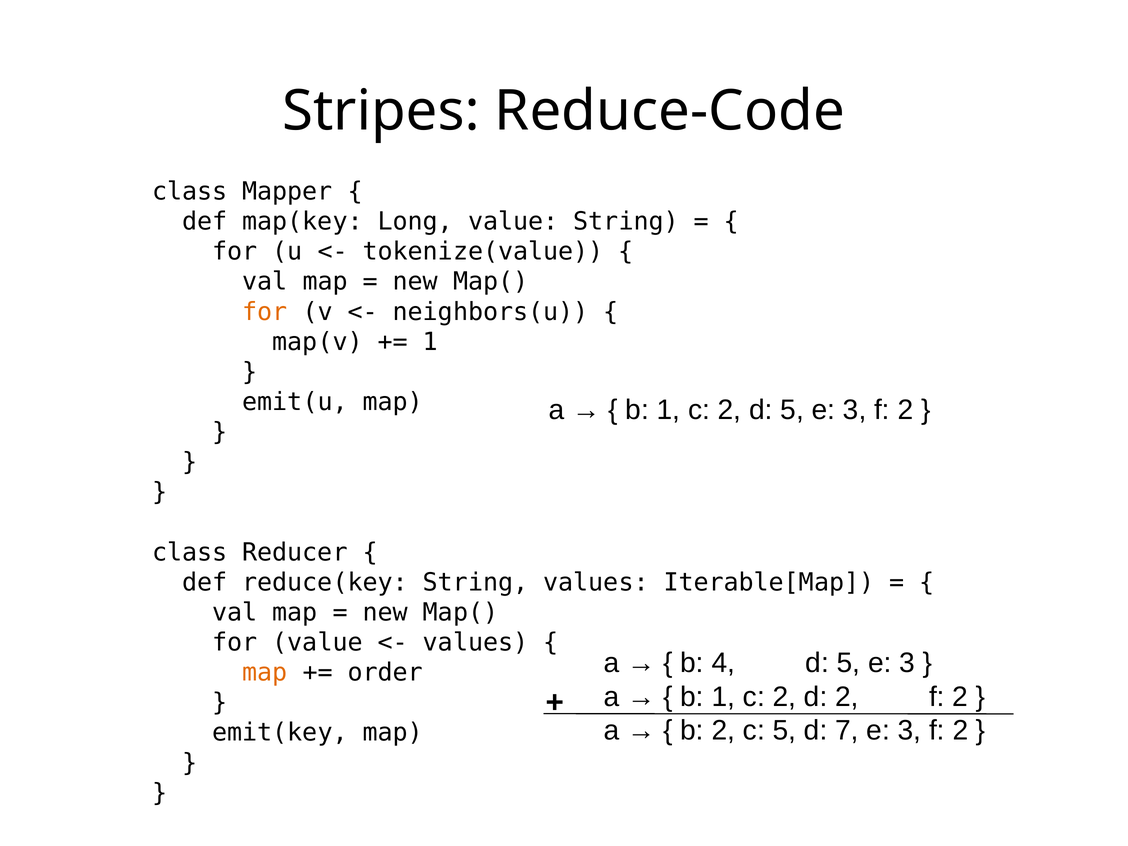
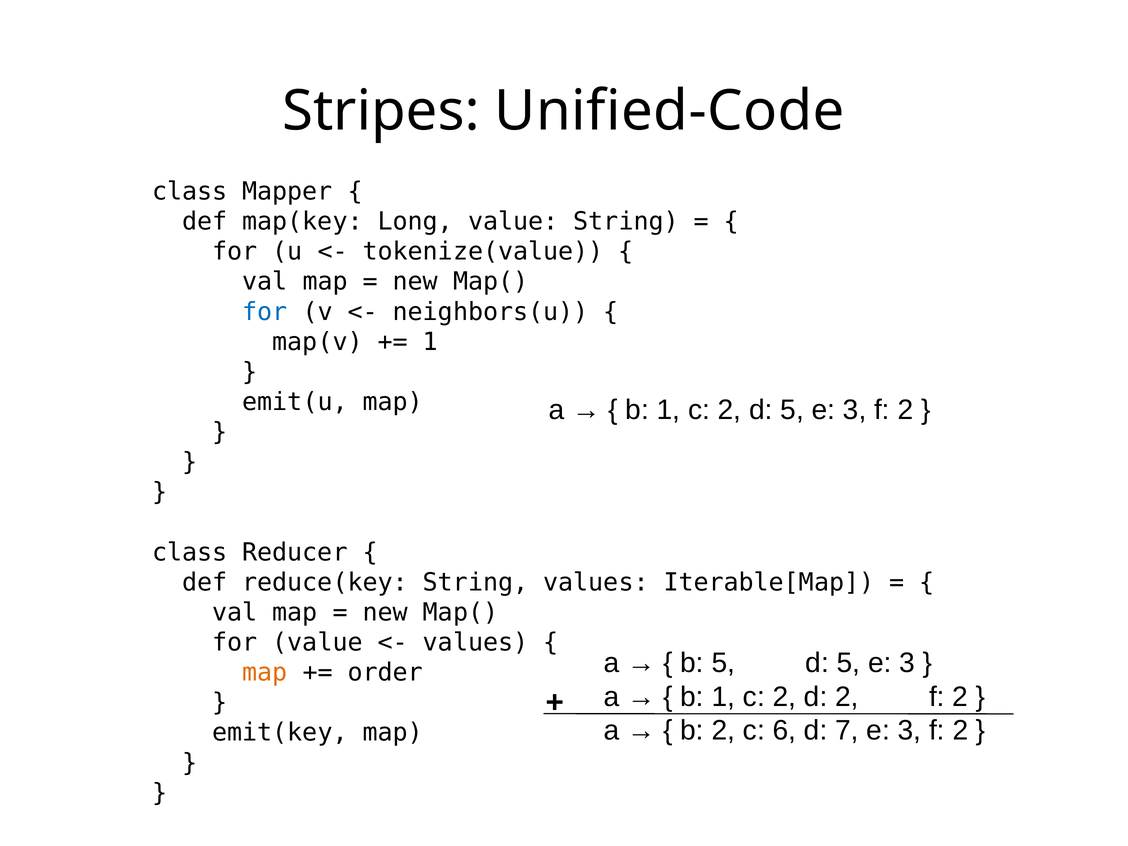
Reduce-Code: Reduce-Code -> Unified-Code
for at (265, 312) colour: orange -> blue
b 4: 4 -> 5
c 5: 5 -> 6
